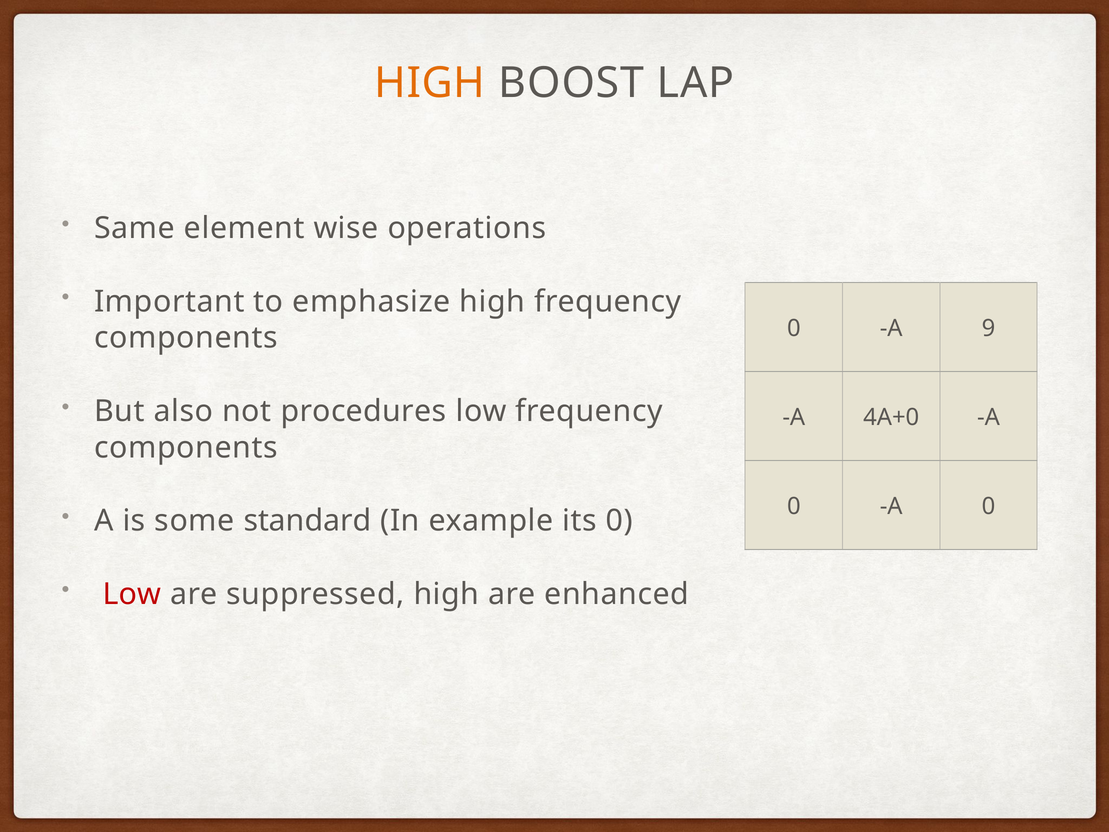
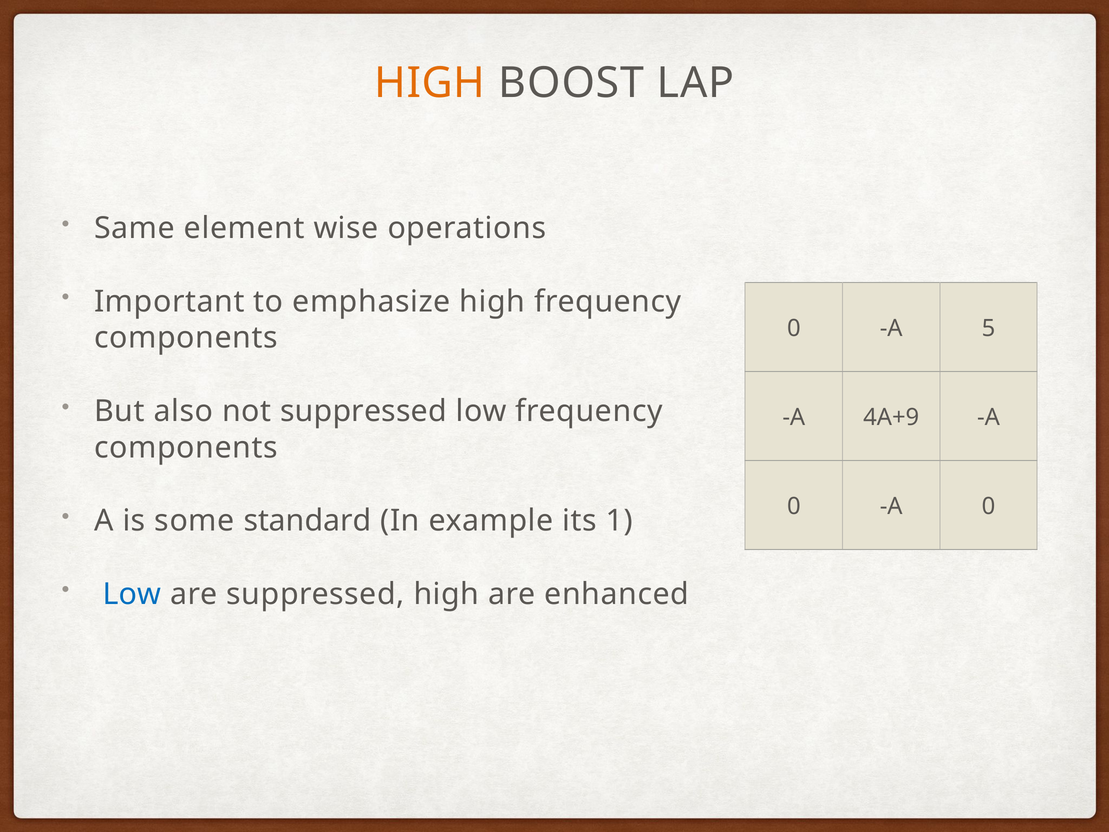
9: 9 -> 5
not procedures: procedures -> suppressed
4A+0: 4A+0 -> 4A+9
its 0: 0 -> 1
Low at (132, 594) colour: red -> blue
